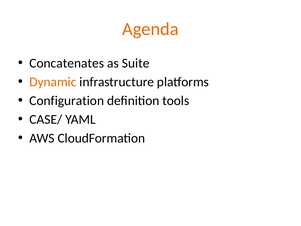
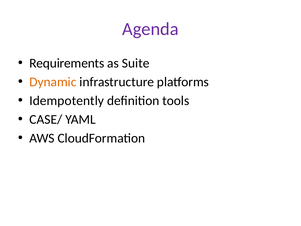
Agenda colour: orange -> purple
Concatenates: Concatenates -> Requirements
Configuration: Configuration -> Idempotently
